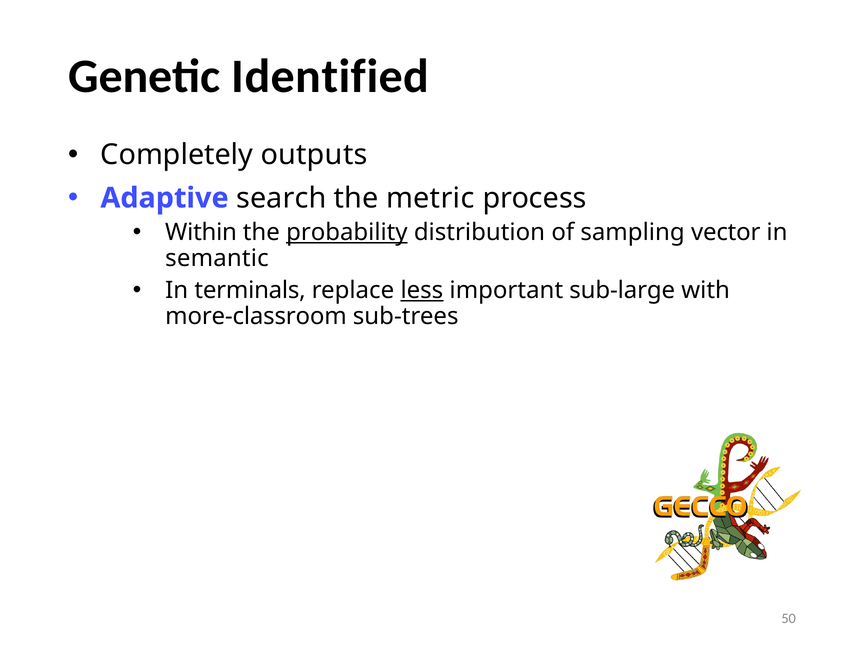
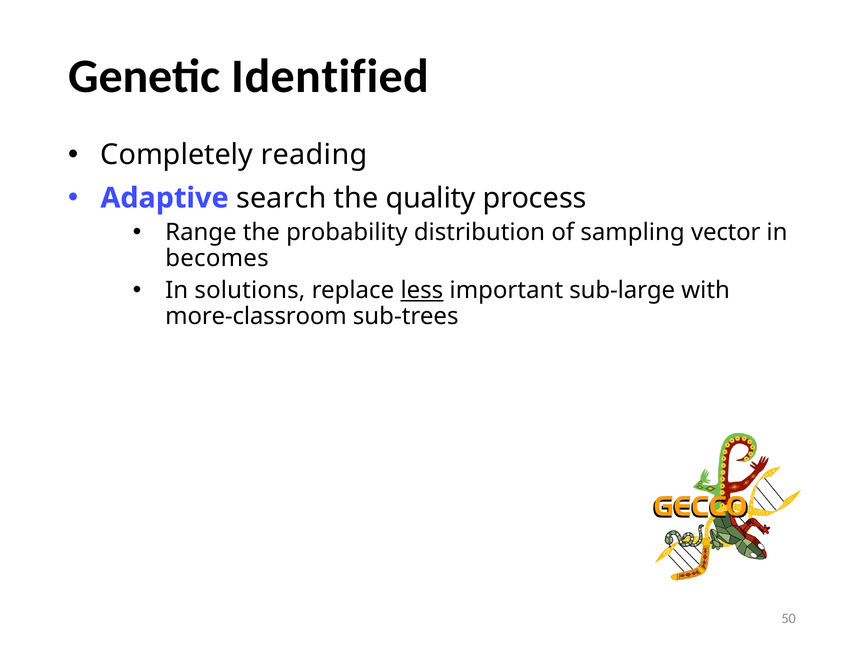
outputs: outputs -> reading
metric: metric -> quality
Within: Within -> Range
probability underline: present -> none
semantic: semantic -> becomes
terminals: terminals -> solutions
